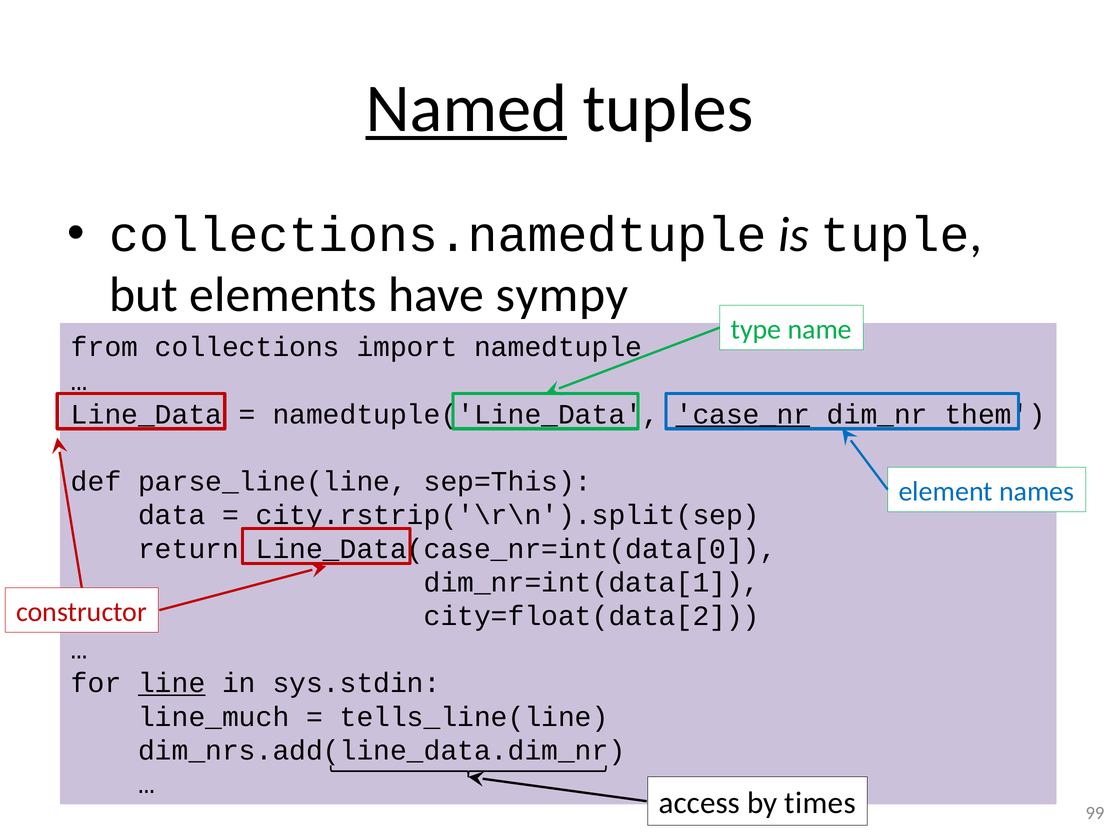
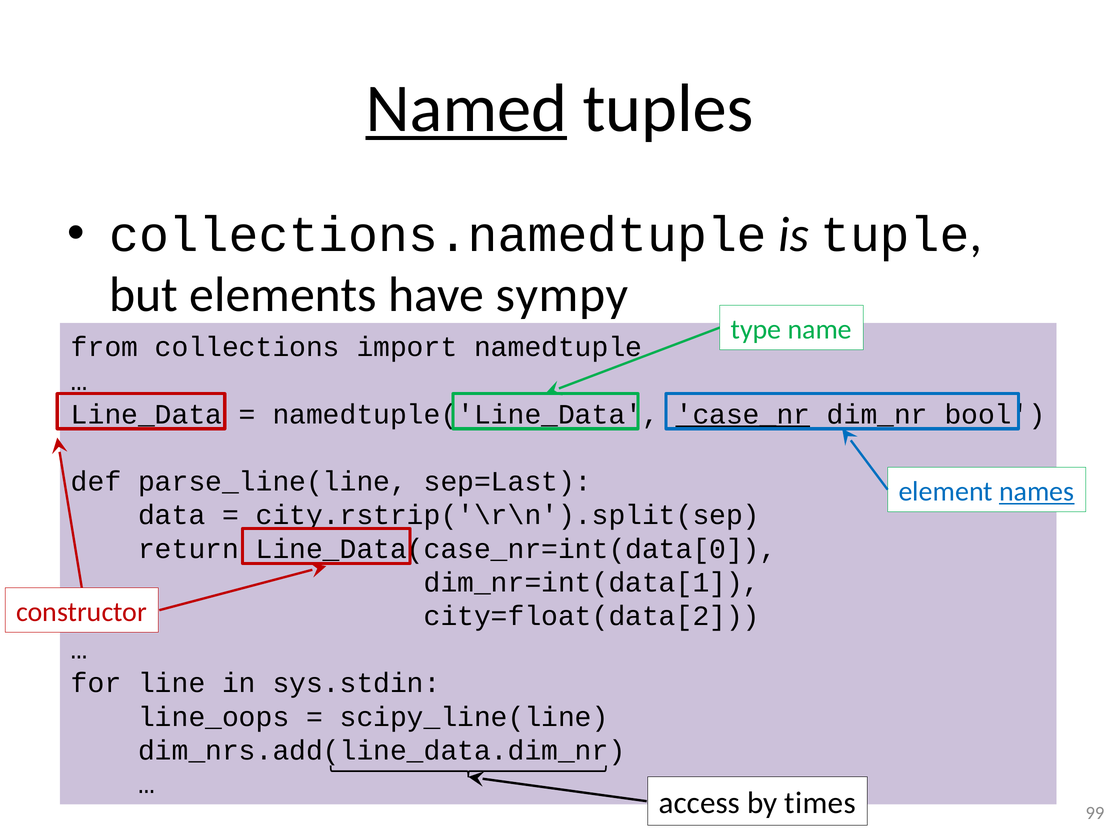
them: them -> bool
sep=This: sep=This -> sep=Last
names underline: none -> present
line underline: present -> none
line_much: line_much -> line_oops
tells_line(line: tells_line(line -> scipy_line(line
